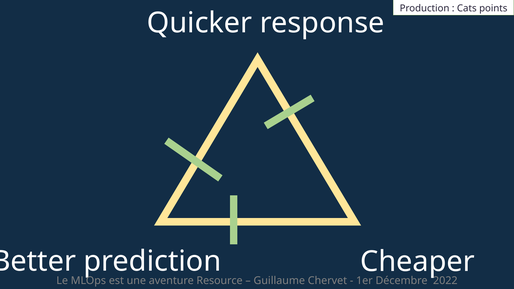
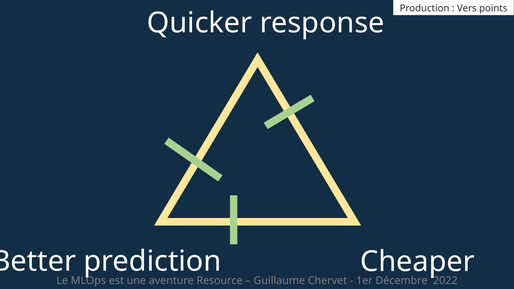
Cats: Cats -> Vers
